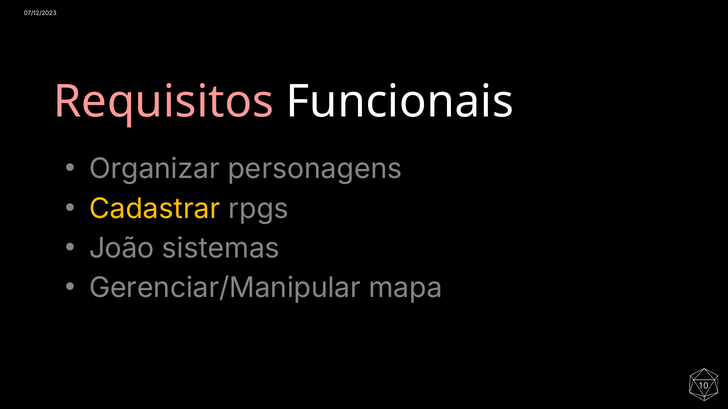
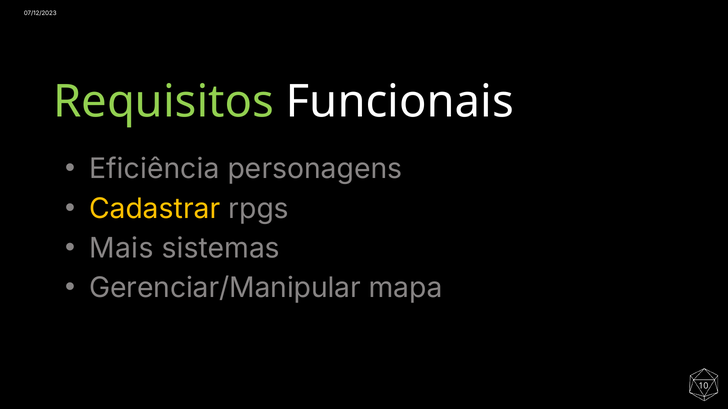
Requisitos colour: pink -> light green
Organizar: Organizar -> Eficiência
João: João -> Mais
